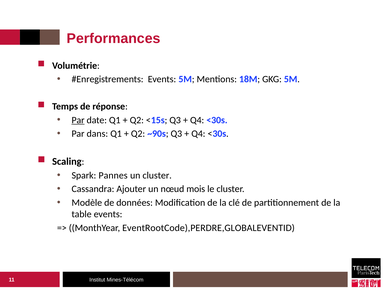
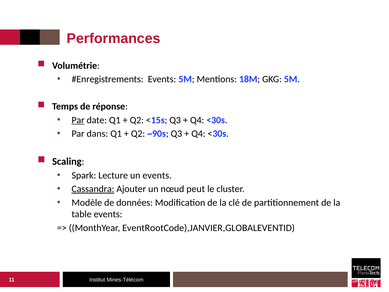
Pannes: Pannes -> Lecture
un cluster: cluster -> events
Cassandra underline: none -> present
mois: mois -> peut
EventRootCode),PERDRE,GLOBALEVENTID: EventRootCode),PERDRE,GLOBALEVENTID -> EventRootCode),JANVIER,GLOBALEVENTID
